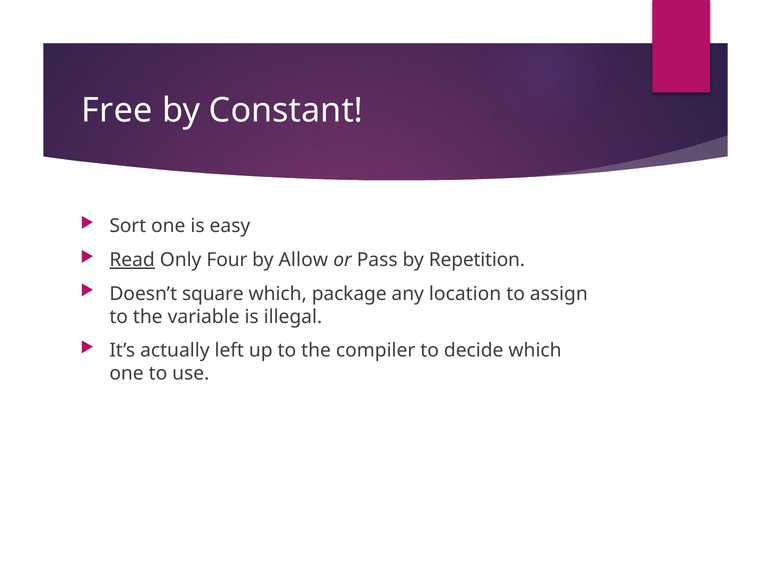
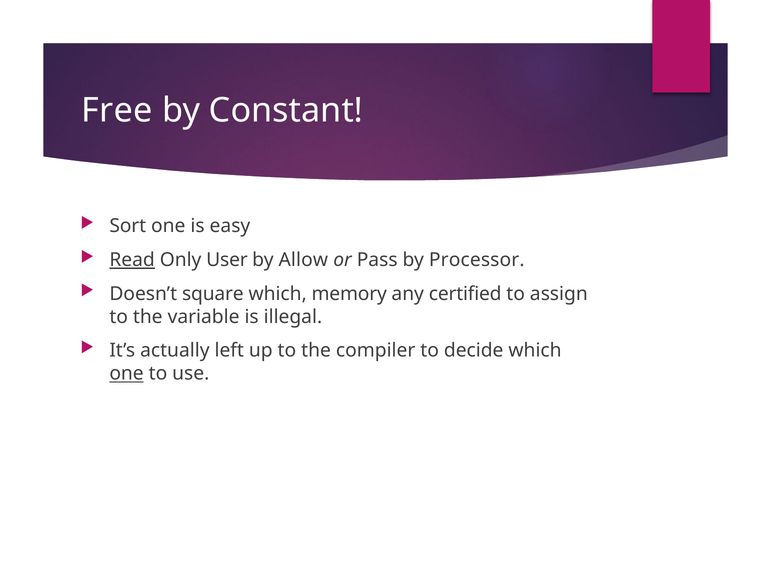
Four: Four -> User
Repetition: Repetition -> Processor
package: package -> memory
location: location -> certified
one at (127, 374) underline: none -> present
